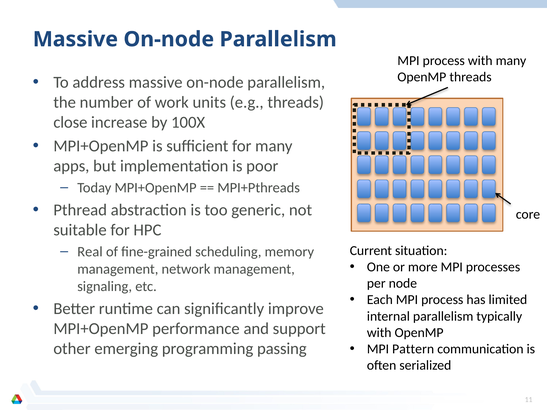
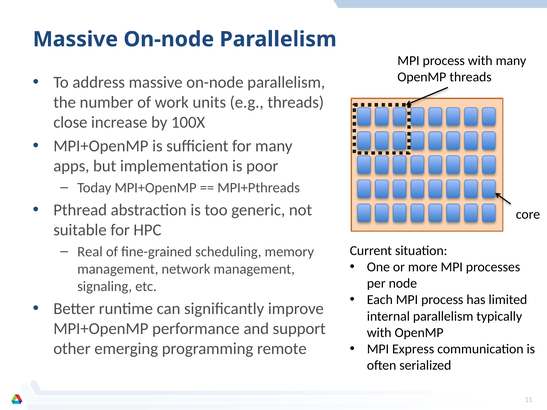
Pattern: Pattern -> Express
passing: passing -> remote
